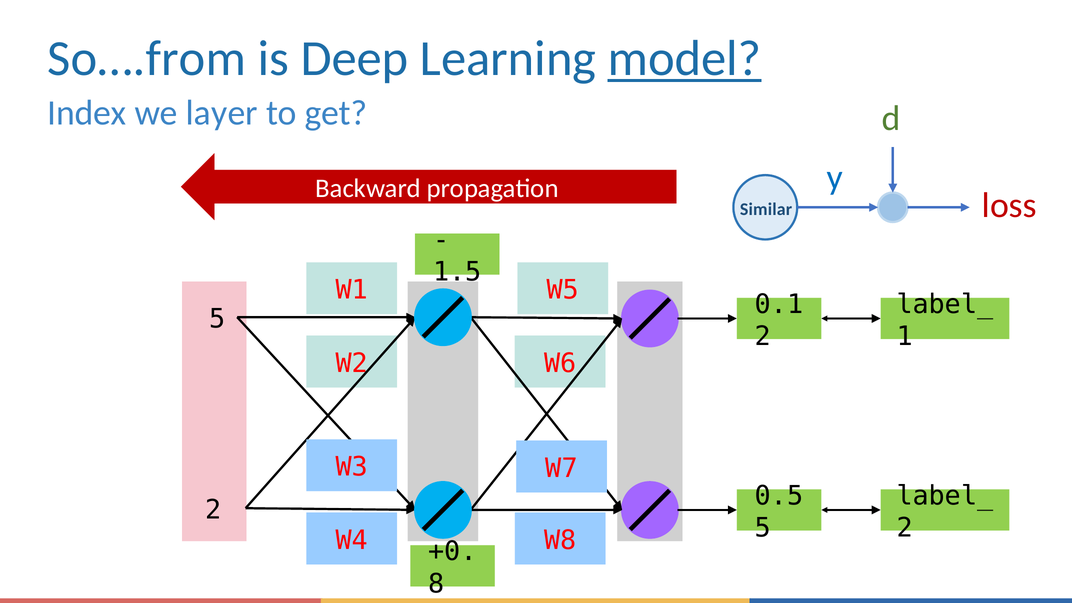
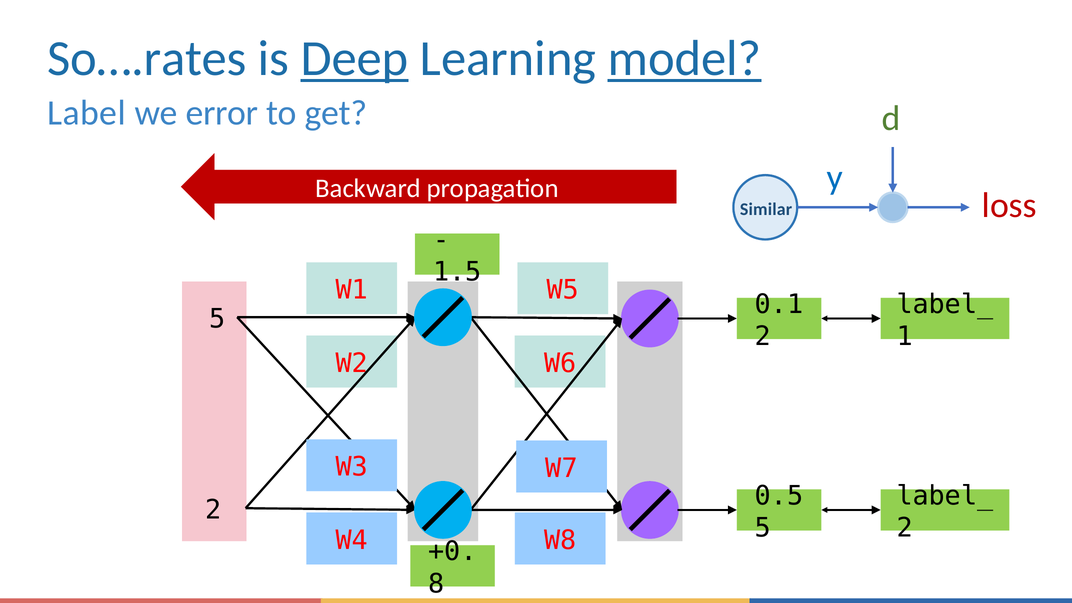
So….from: So….from -> So….rates
Deep underline: none -> present
Index: Index -> Label
layer: layer -> error
